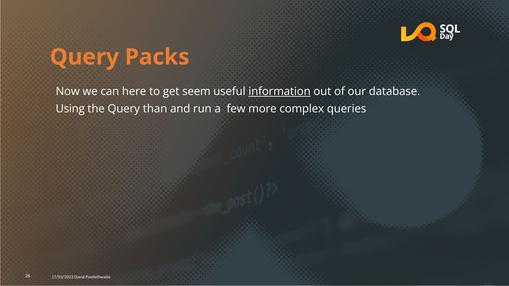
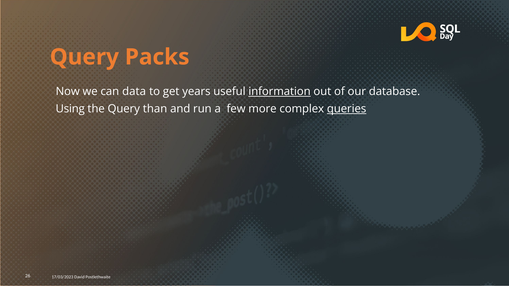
here: here -> data
seem: seem -> years
queries underline: none -> present
